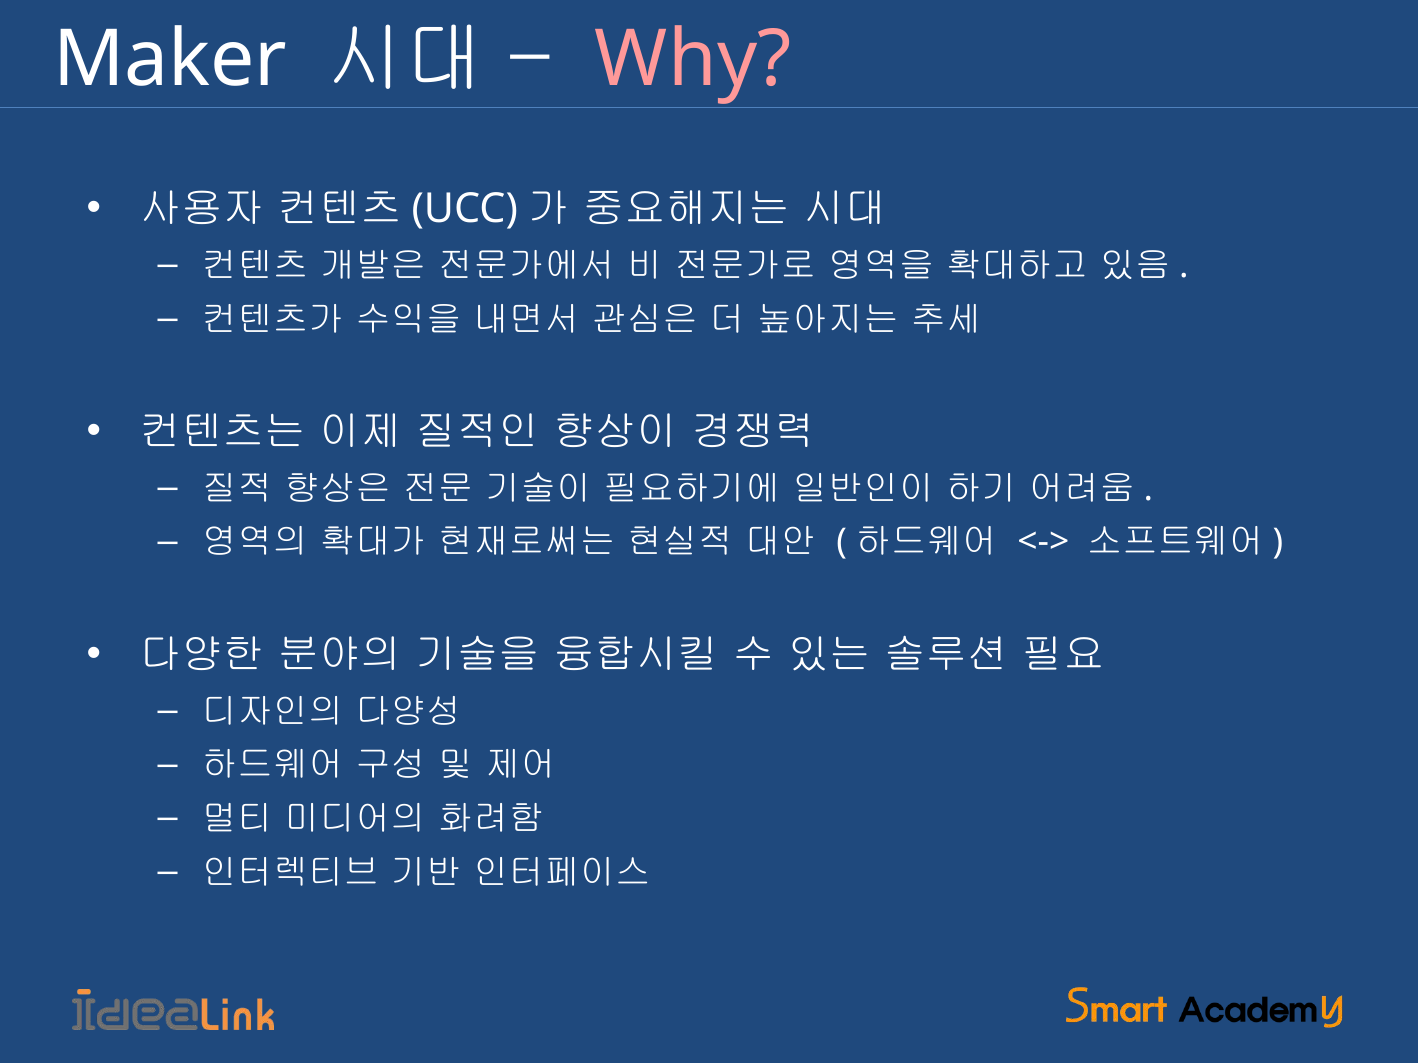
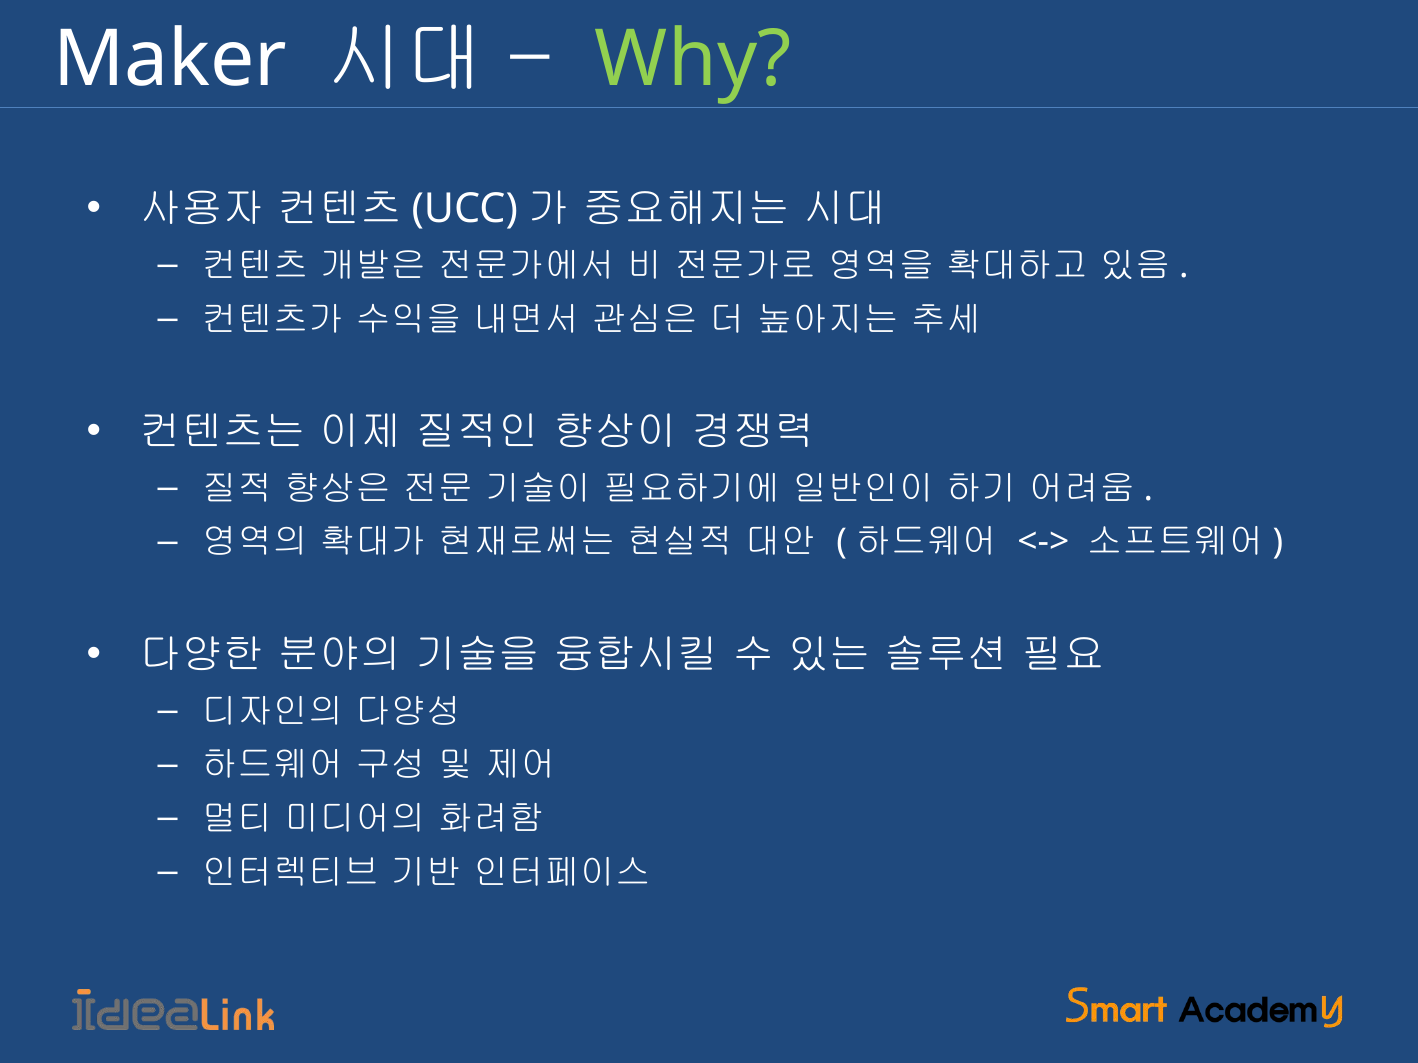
Why colour: pink -> light green
